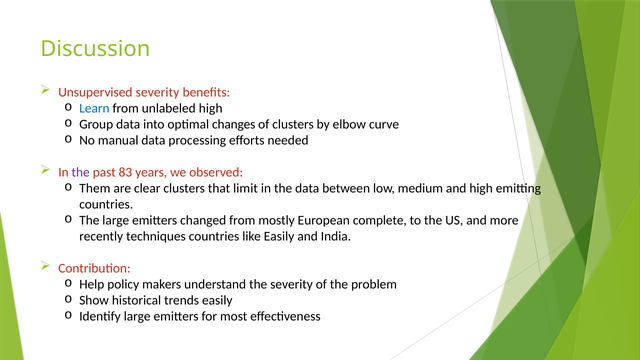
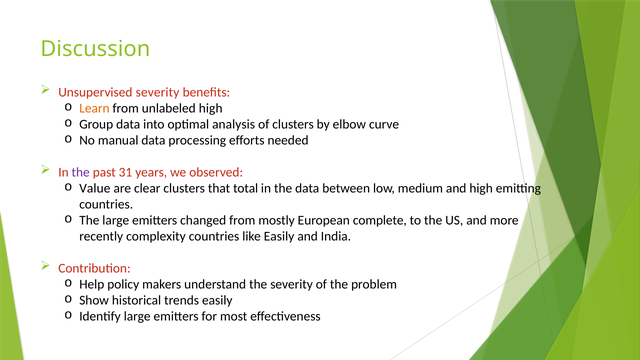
Learn colour: blue -> orange
changes: changes -> analysis
83: 83 -> 31
Them: Them -> Value
limit: limit -> total
techniques: techniques -> complexity
